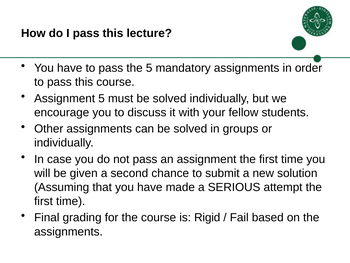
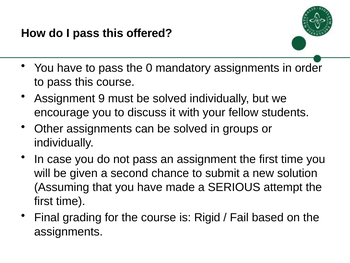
lecture: lecture -> offered
the 5: 5 -> 0
Assignment 5: 5 -> 9
